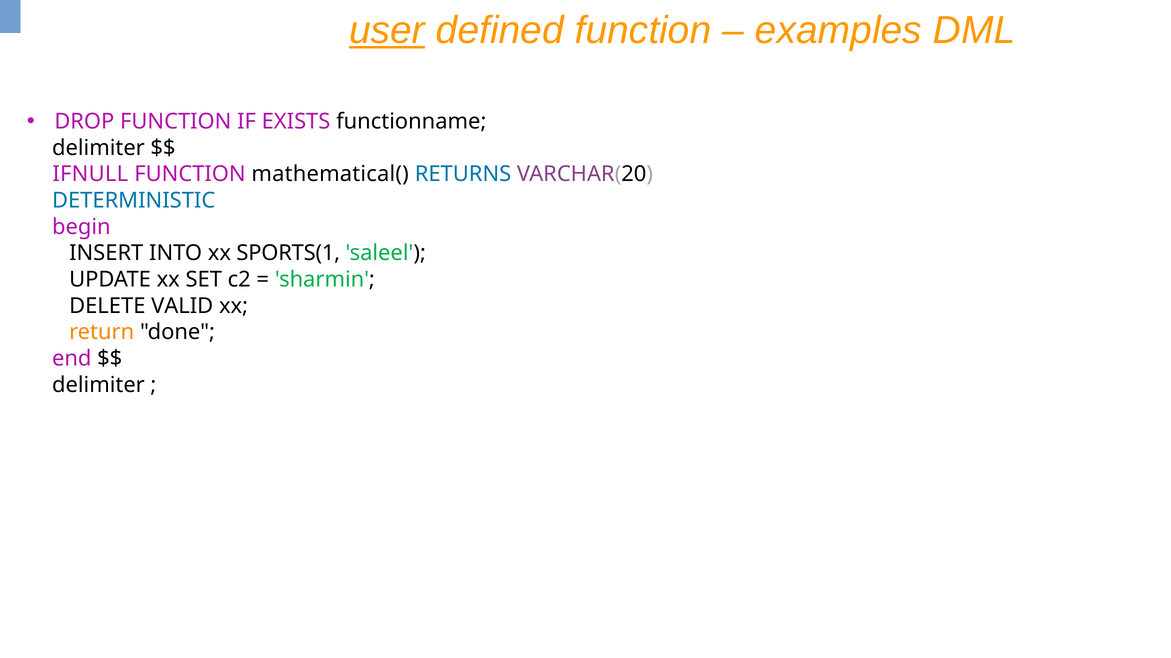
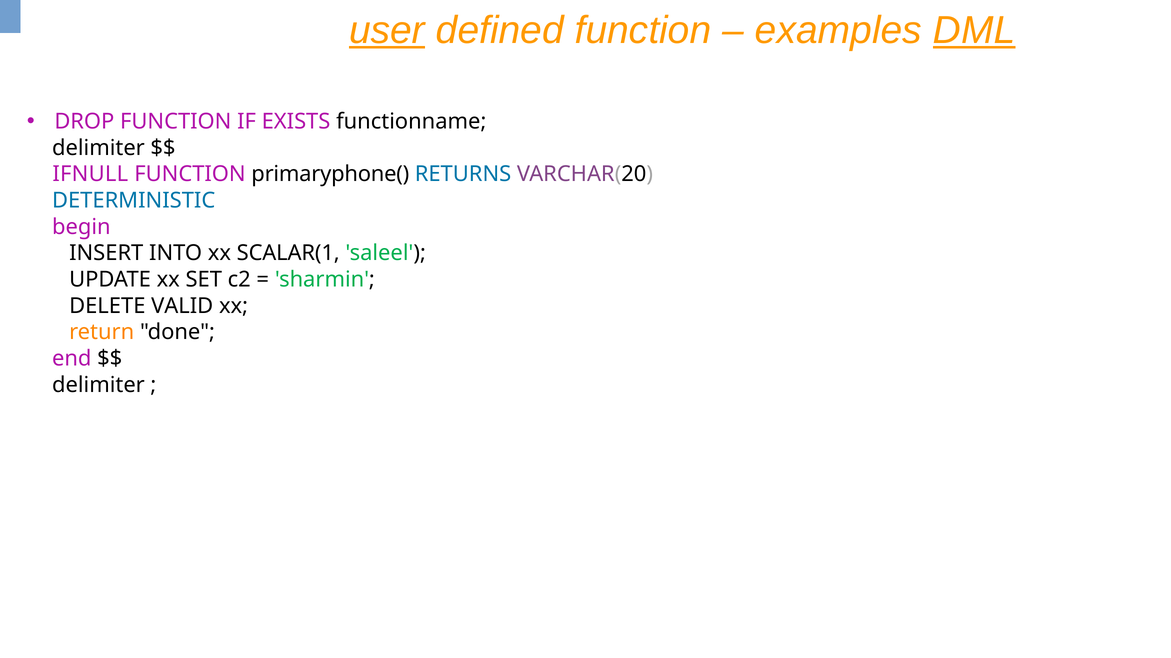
DML underline: none -> present
mathematical(: mathematical( -> primaryphone(
SPORTS(1: SPORTS(1 -> SCALAR(1
